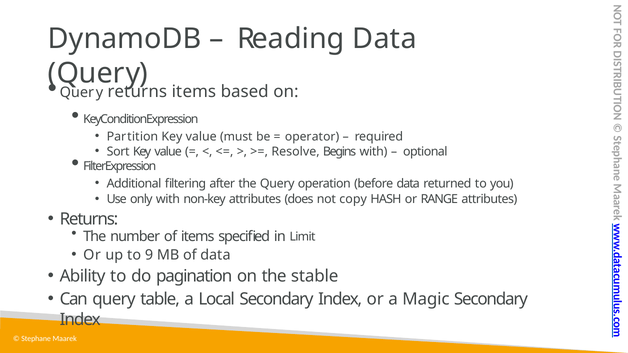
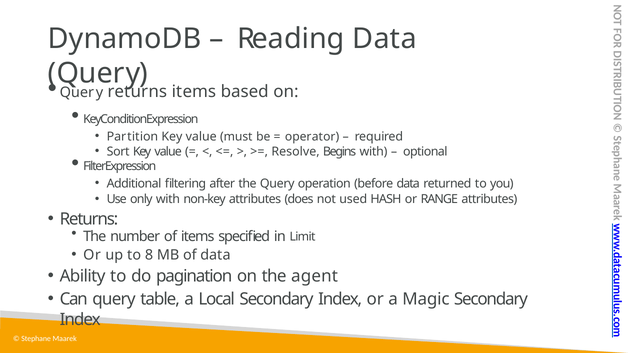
copy: copy -> used
9: 9 -> 8
stable: stable -> agent
